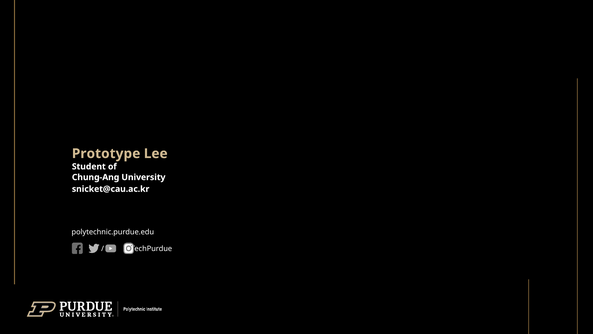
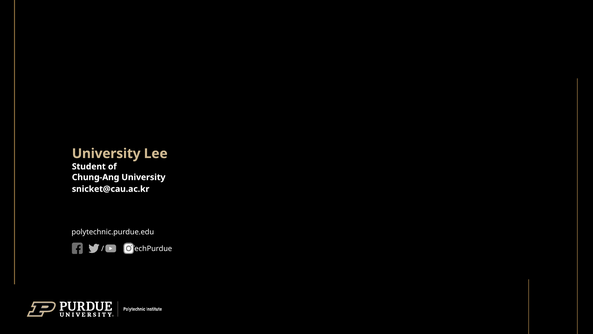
Prototype at (106, 153): Prototype -> University
